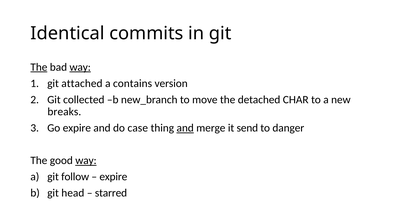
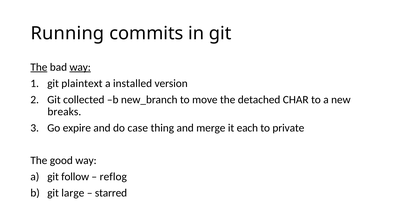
Identical: Identical -> Running
attached: attached -> plaintext
contains: contains -> installed
and at (185, 128) underline: present -> none
send: send -> each
danger: danger -> private
way at (86, 161) underline: present -> none
expire at (113, 177): expire -> reflog
head: head -> large
